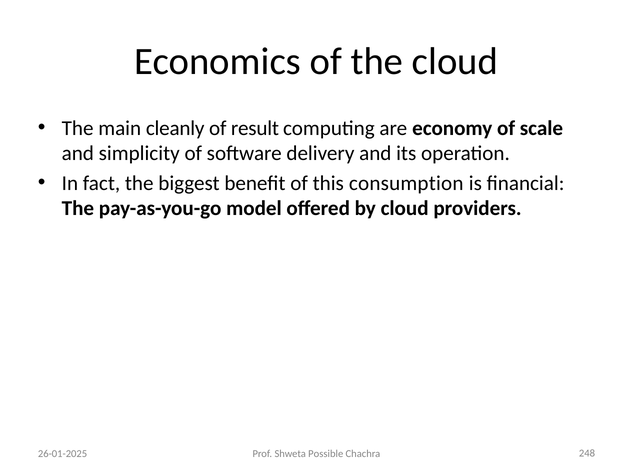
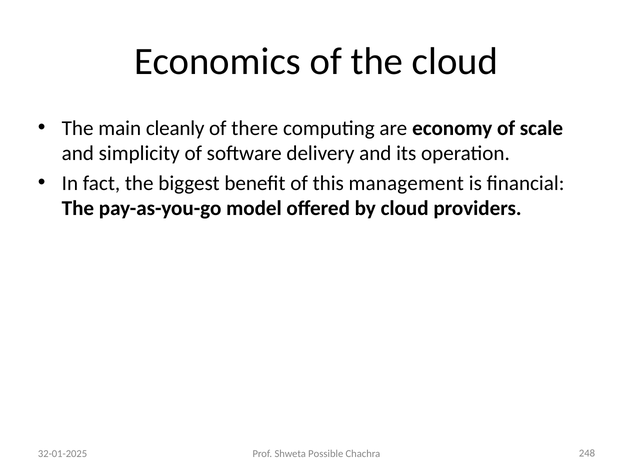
result: result -> there
consumption: consumption -> management
26-01-2025: 26-01-2025 -> 32-01-2025
